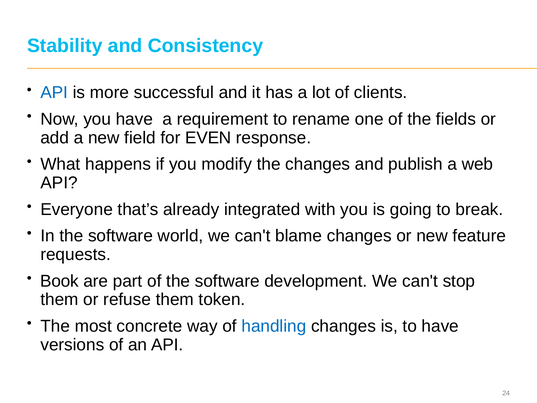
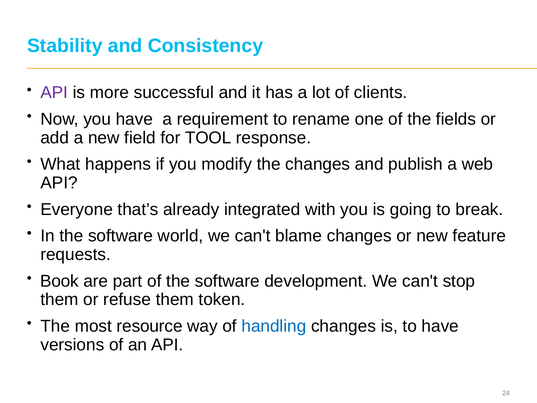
API at (54, 93) colour: blue -> purple
EVEN: EVEN -> TOOL
concrete: concrete -> resource
